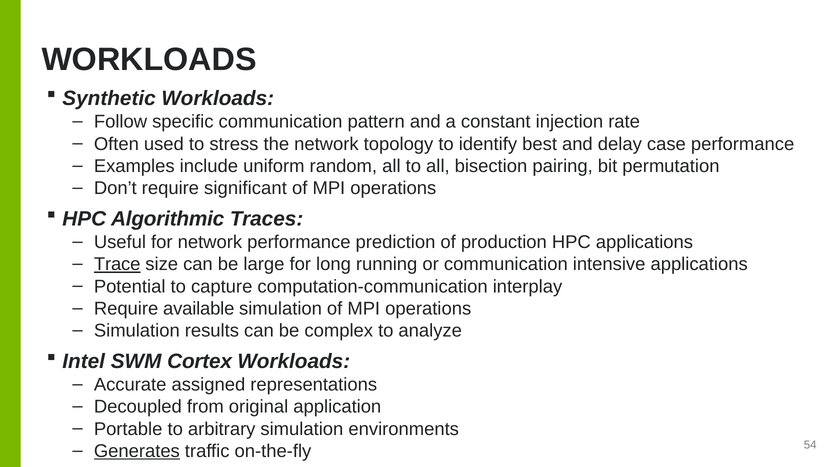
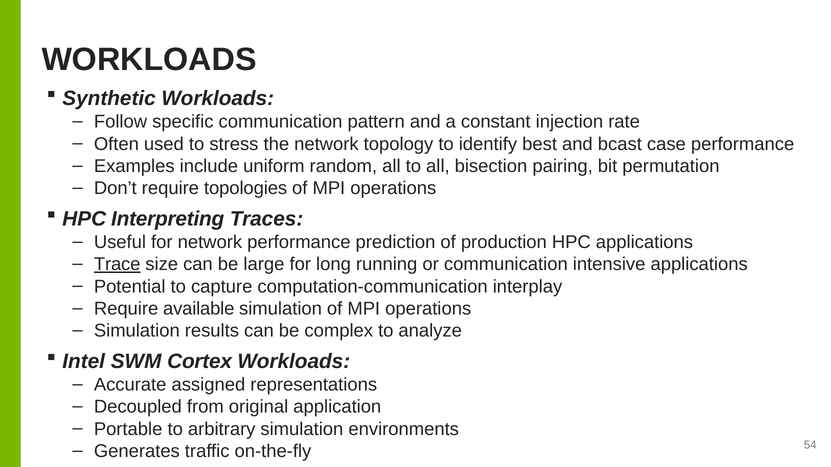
delay: delay -> bcast
significant: significant -> topologies
Algorithmic: Algorithmic -> Interpreting
Generates underline: present -> none
